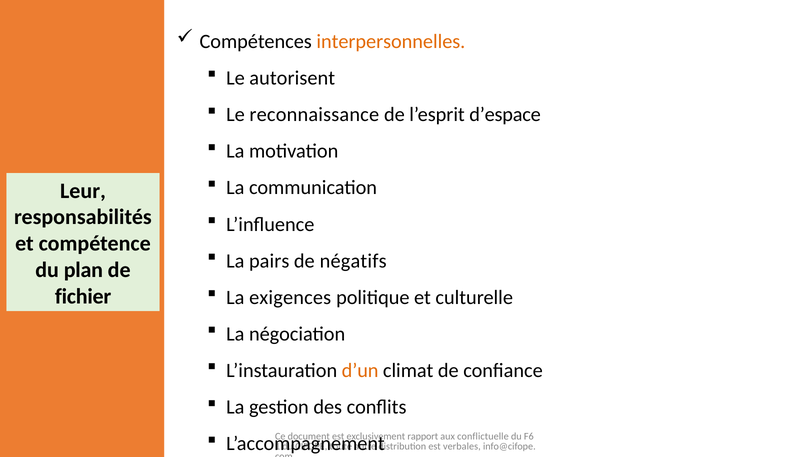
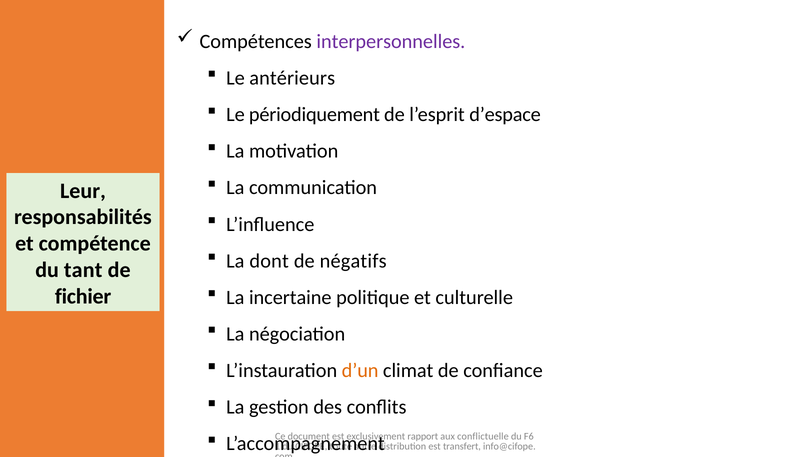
interpersonnelles colour: orange -> purple
autorisent: autorisent -> antérieurs
reconnaissance: reconnaissance -> périodiquement
pairs: pairs -> dont
plan: plan -> tant
exigences: exigences -> incertaine
verbales: verbales -> transfert
